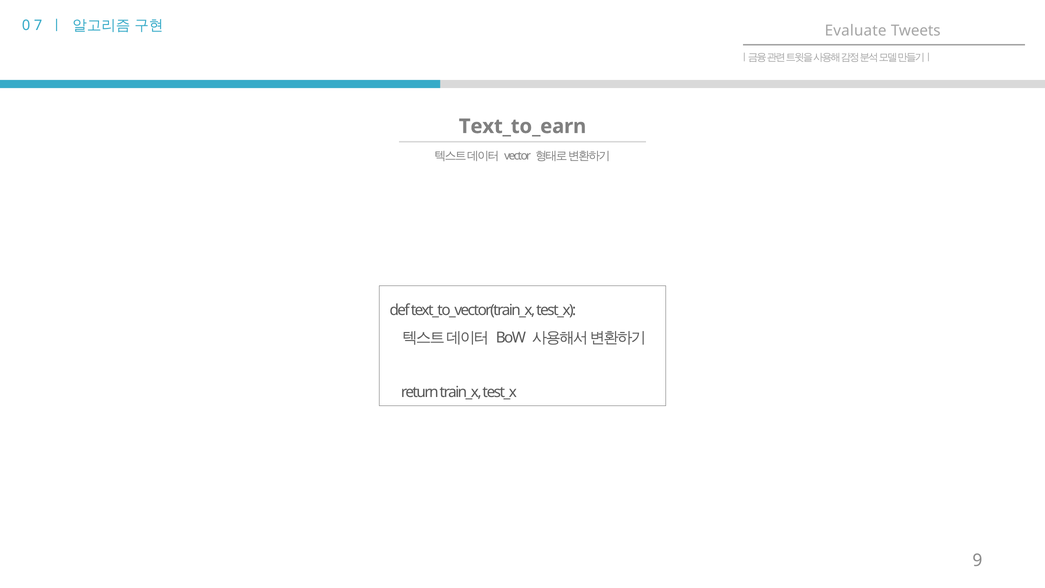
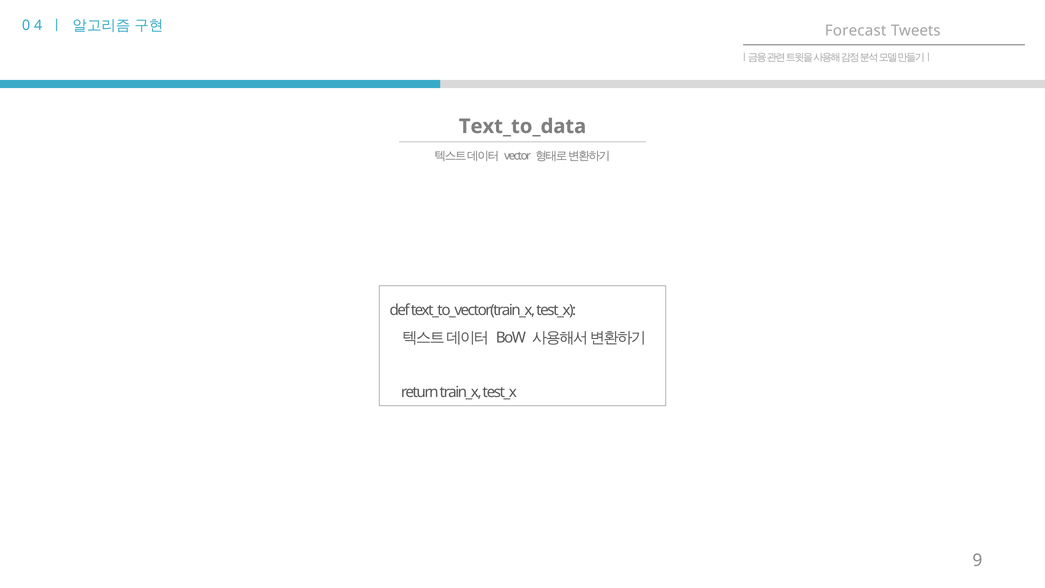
7: 7 -> 4
Evaluate: Evaluate -> Forecast
Text_to_earn: Text_to_earn -> Text_to_data
